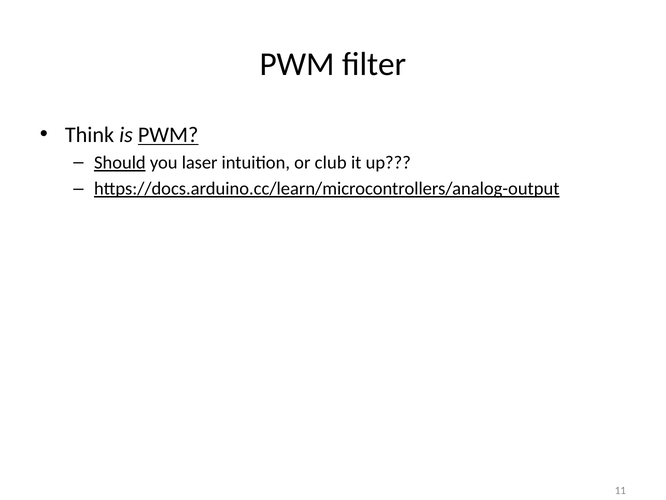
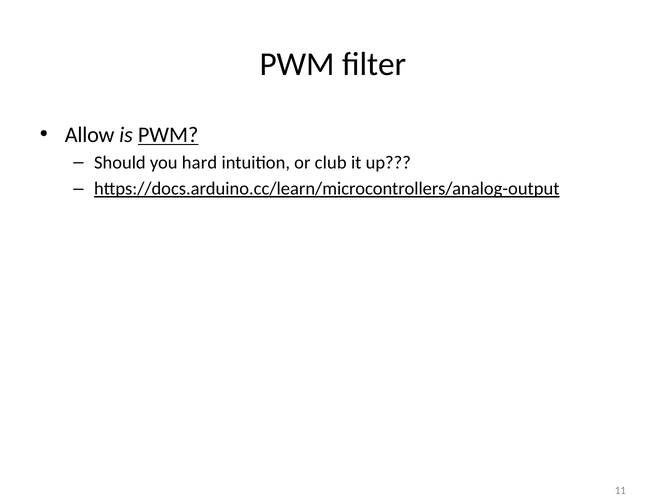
Think: Think -> Allow
Should underline: present -> none
laser: laser -> hard
